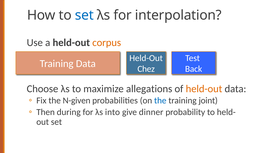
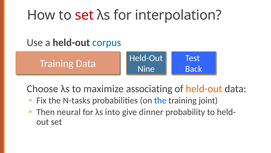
set at (84, 15) colour: blue -> red
corpus colour: orange -> blue
Chez: Chez -> Nine
allegations: allegations -> associating
N-given: N-given -> N-tasks
during: during -> neural
